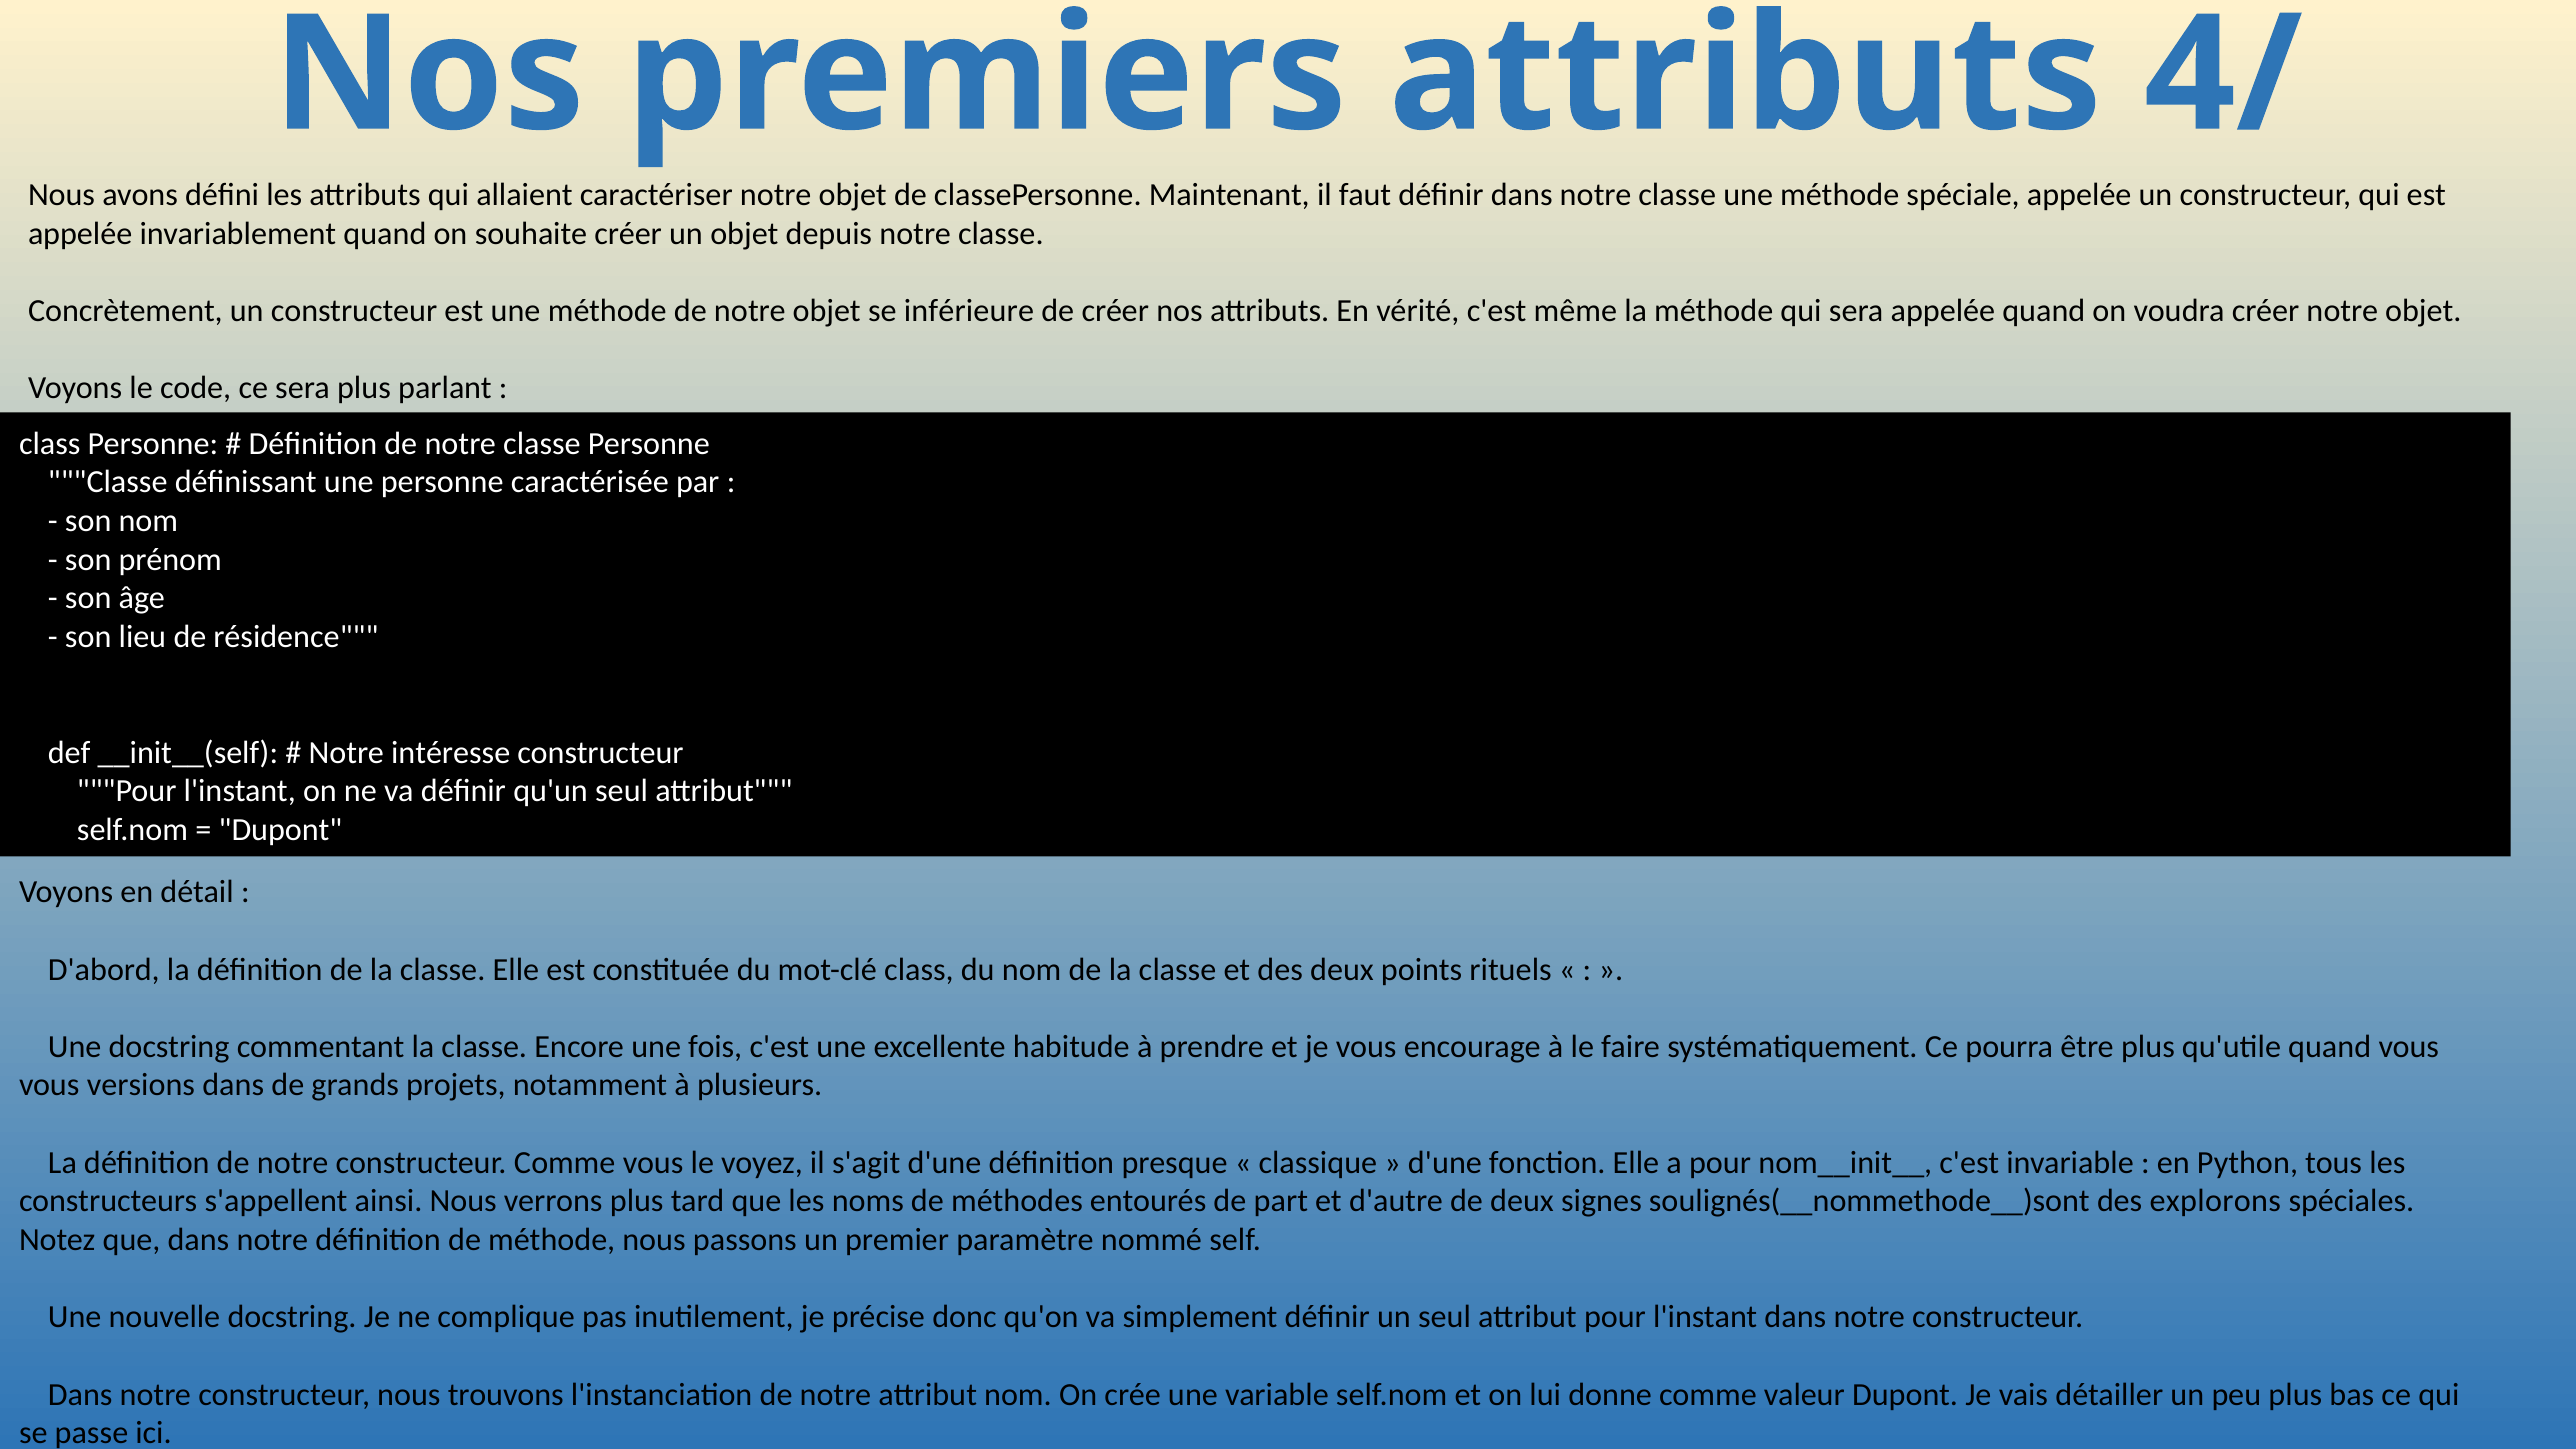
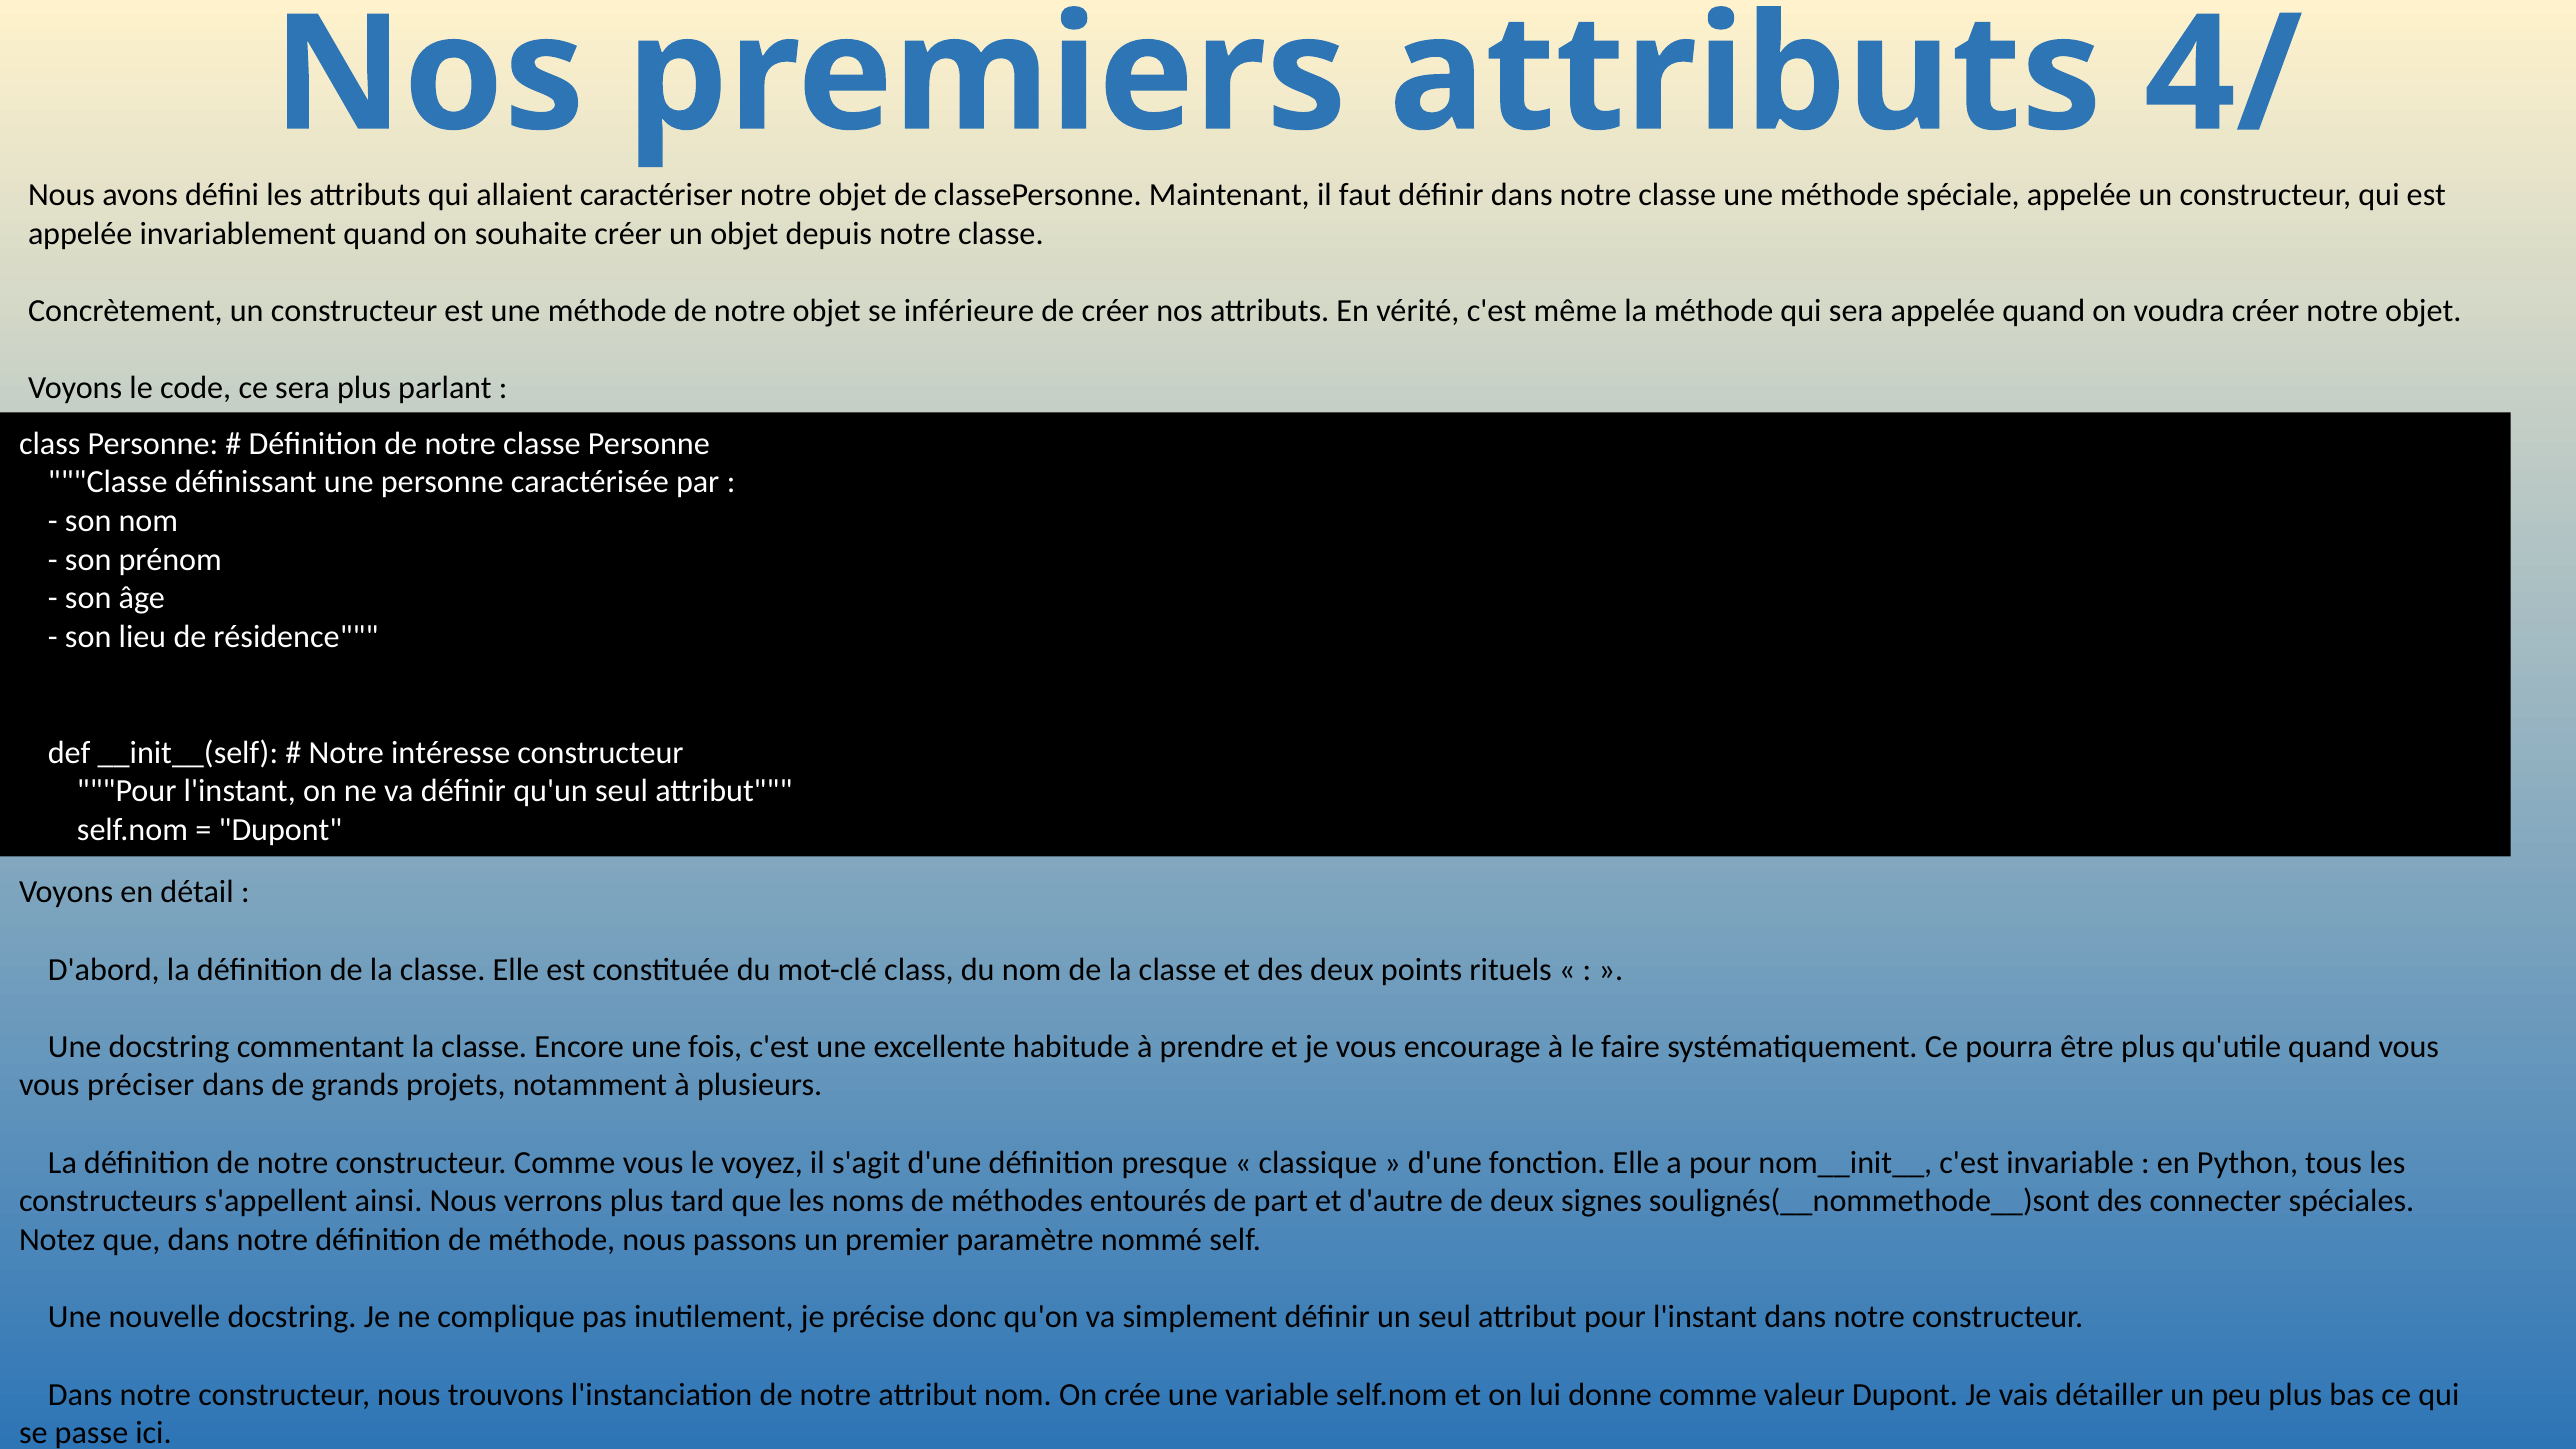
versions: versions -> préciser
explorons: explorons -> connecter
